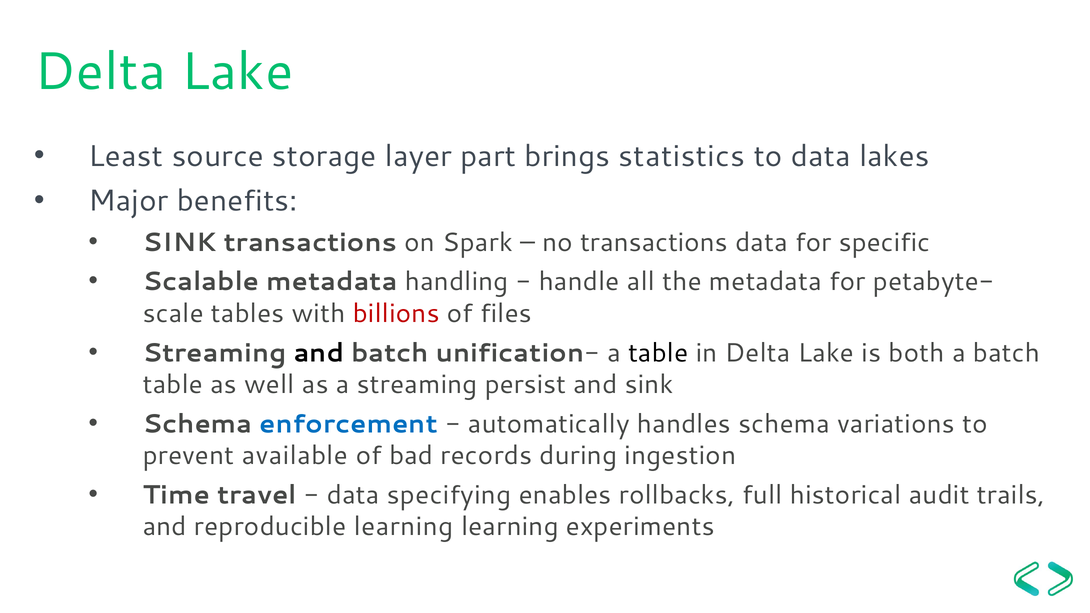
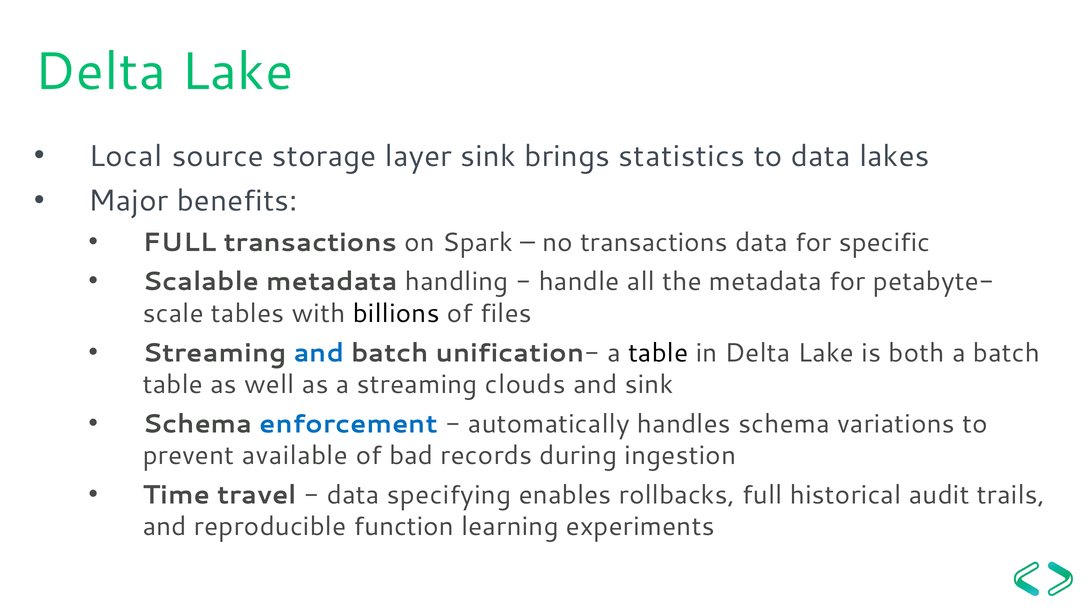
Least: Least -> Local
layer part: part -> sink
SINK at (180, 242): SINK -> FULL
billions colour: red -> black
and at (319, 353) colour: black -> blue
persist: persist -> clouds
reproducible learning: learning -> function
